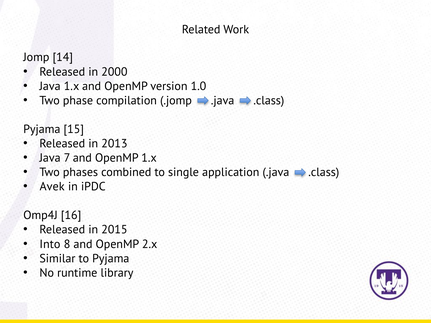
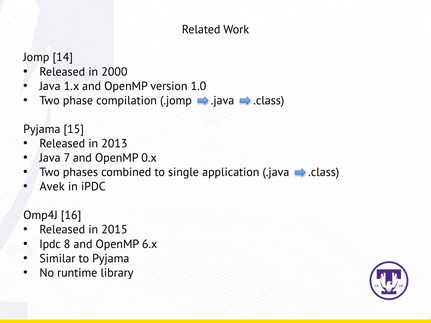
OpenMP 1.x: 1.x -> 0.x
Into at (50, 244): Into -> Ipdc
2.x: 2.x -> 6.x
